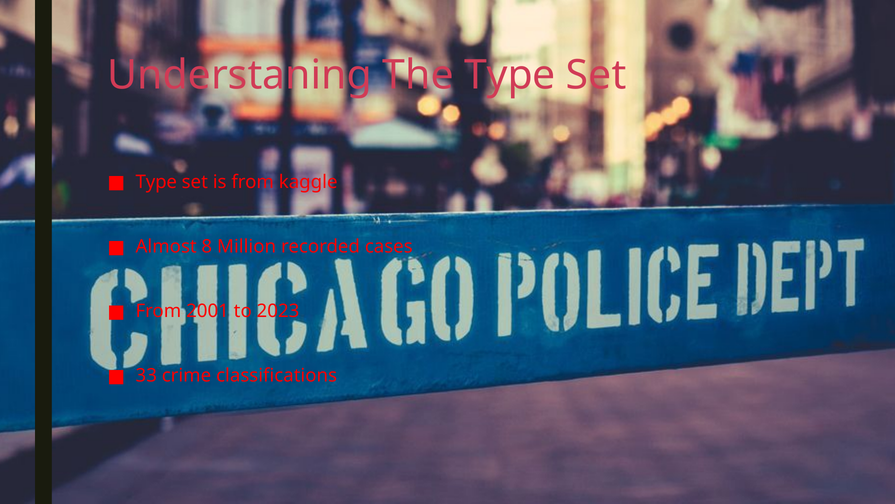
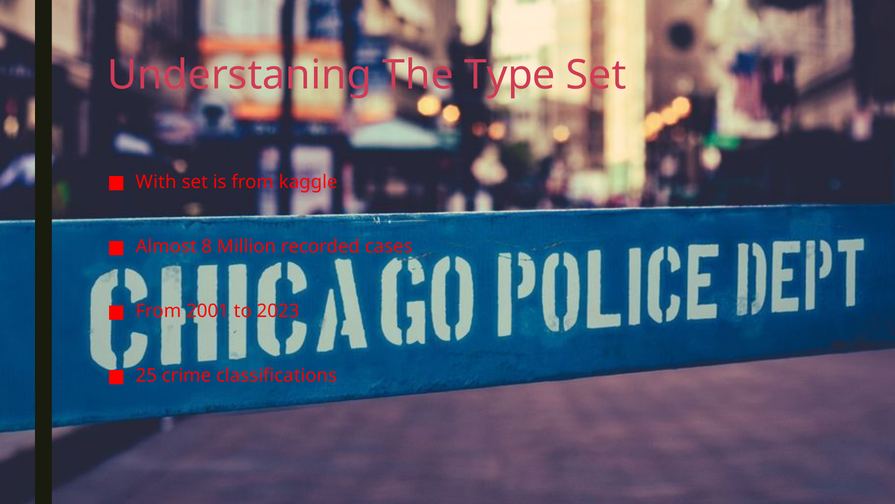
Type at (156, 182): Type -> With
33: 33 -> 25
